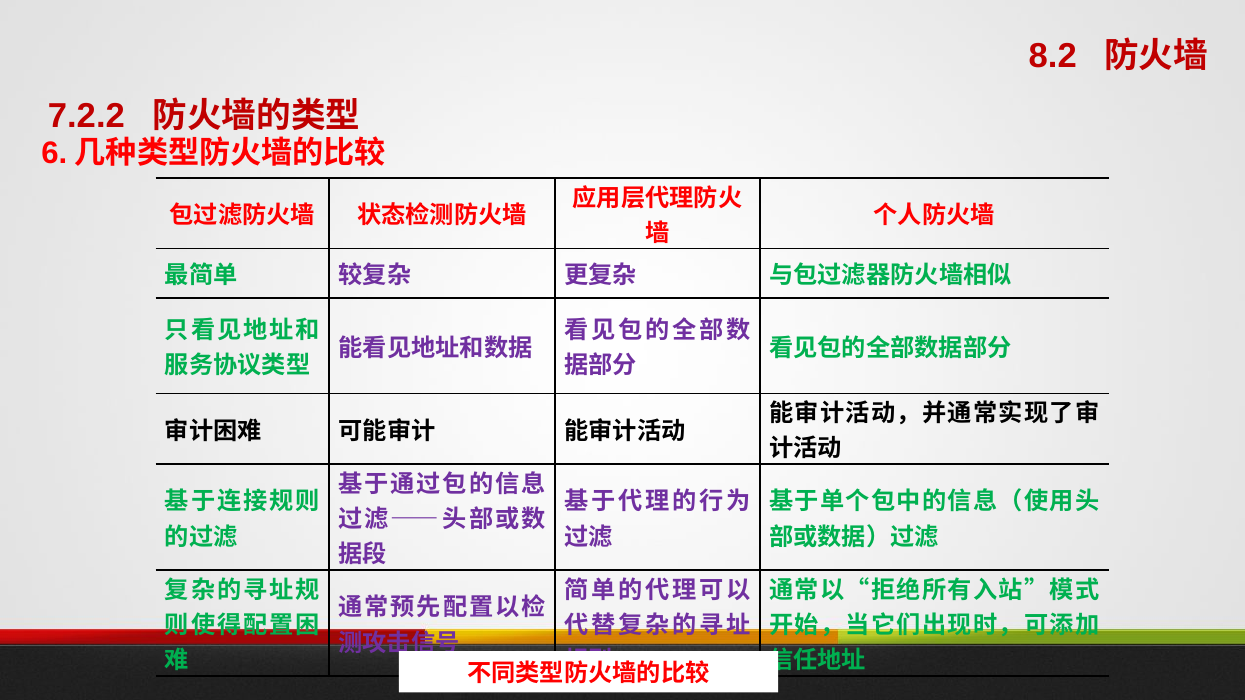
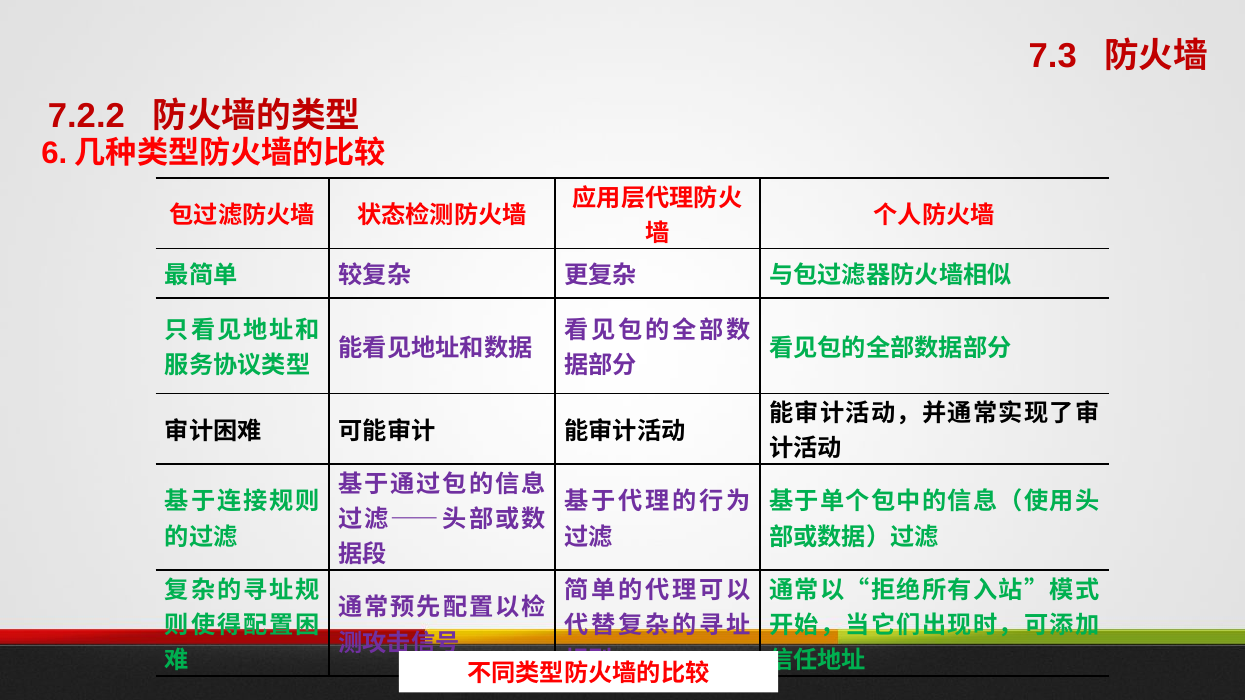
8.2: 8.2 -> 7.3
